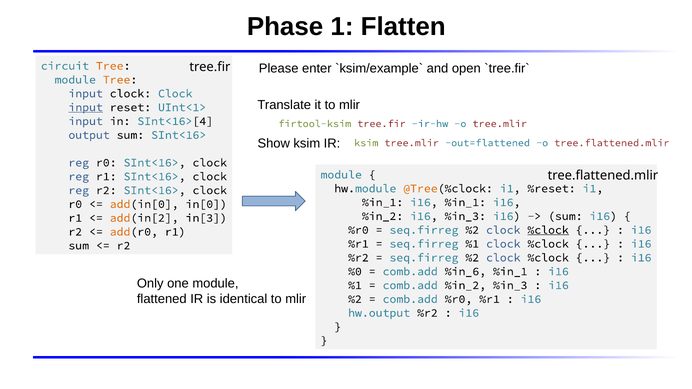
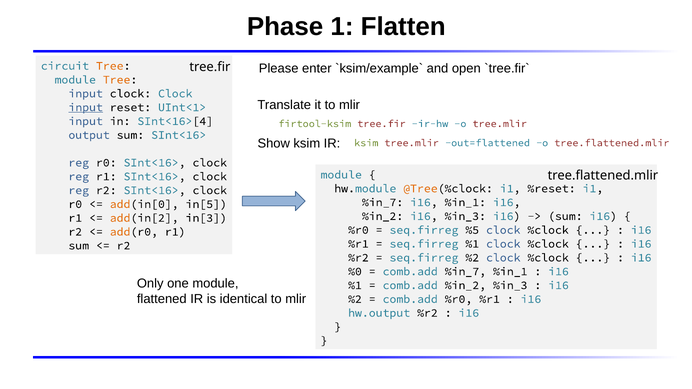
%in_1 at (383, 202): %in_1 -> %in_7
in[0: in[0 -> in[5
%2 at (472, 230): %2 -> %5
%clock at (548, 230) underline: present -> none
comb.add %in_6: %in_6 -> %in_7
